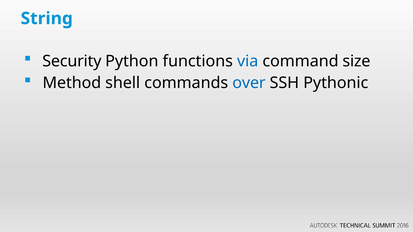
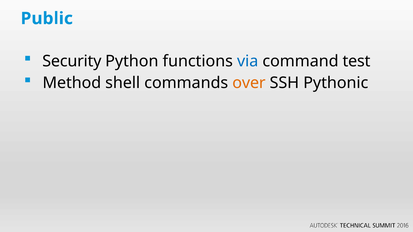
String: String -> Public
size: size -> test
over colour: blue -> orange
